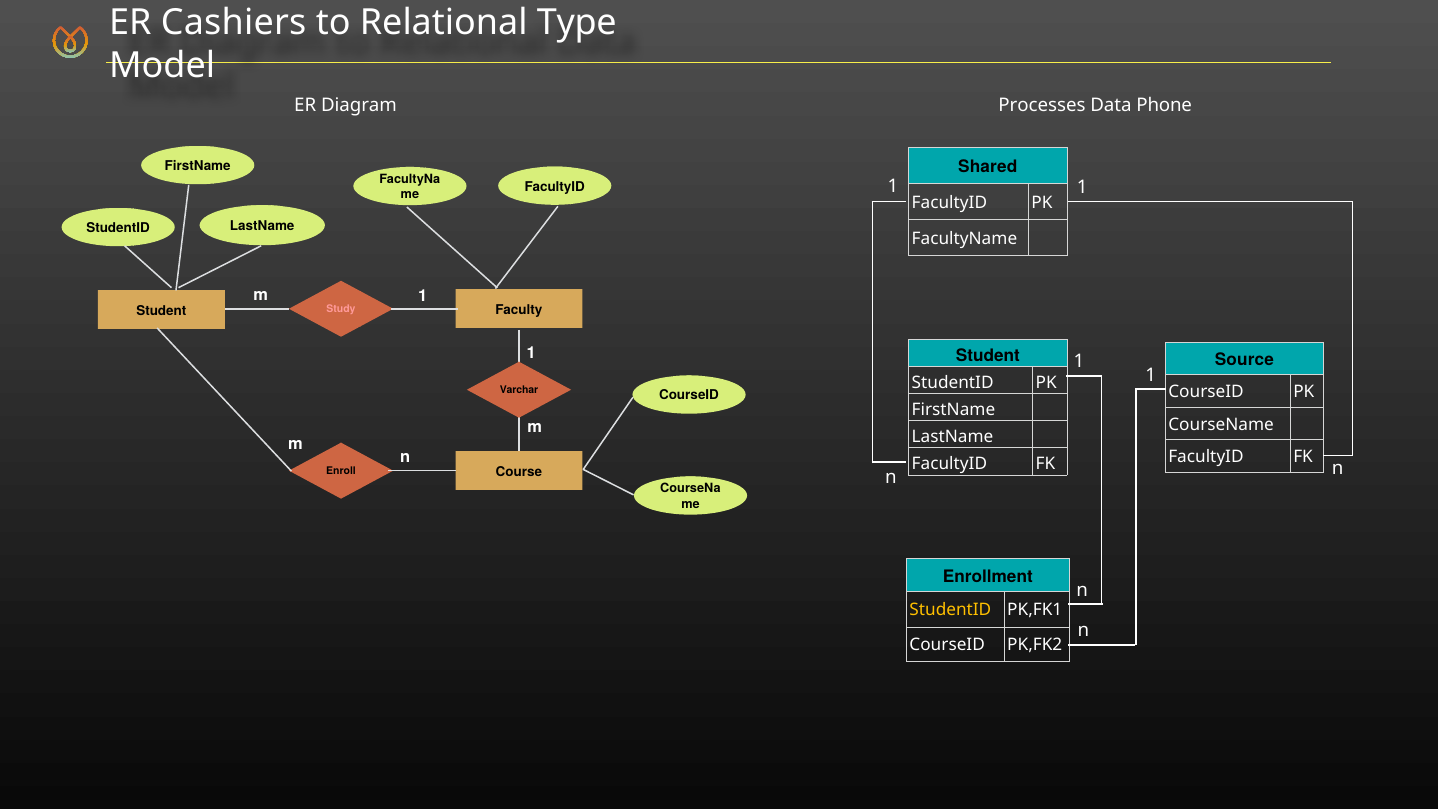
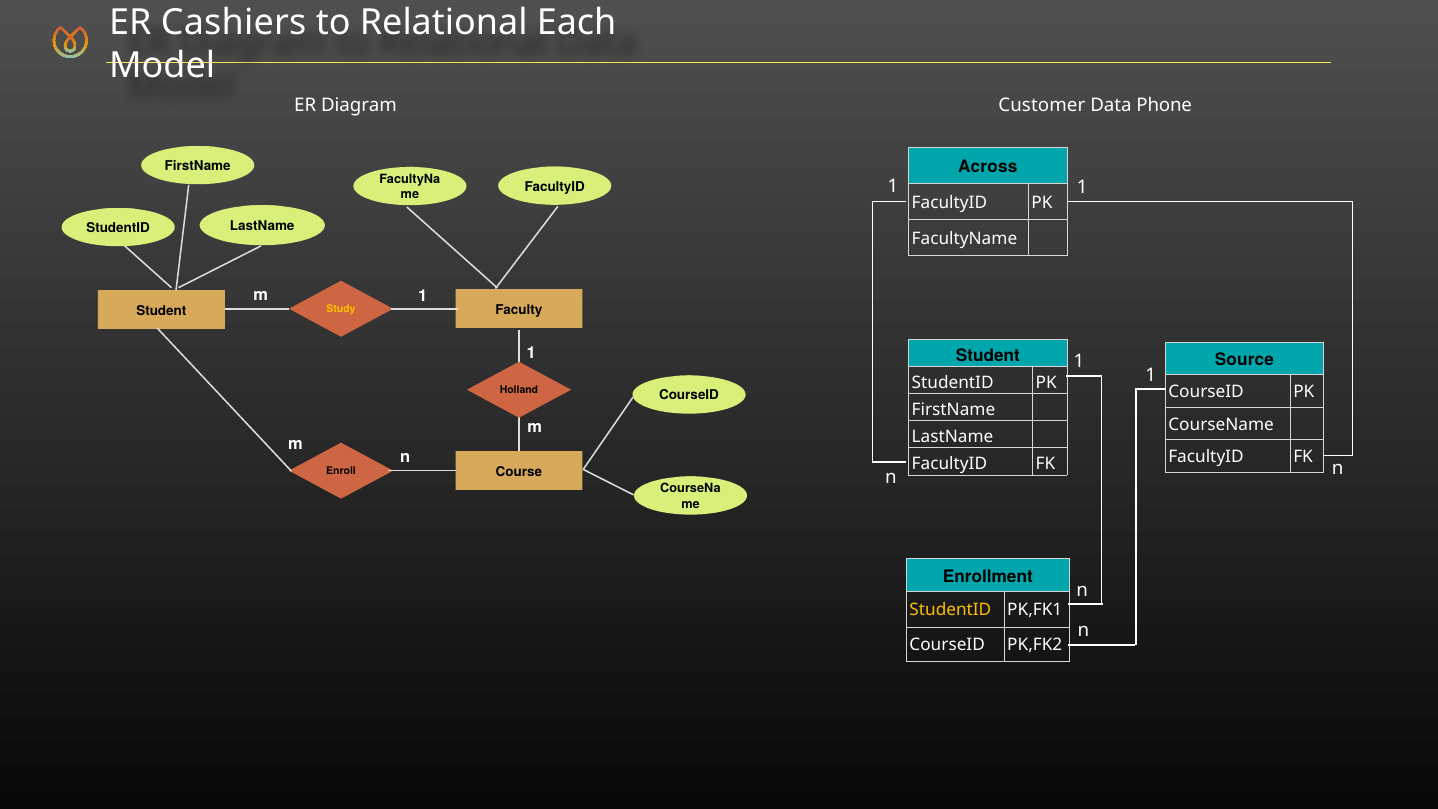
Type: Type -> Each
Processes: Processes -> Customer
Shared: Shared -> Across
Study colour: pink -> yellow
Varchar: Varchar -> Holland
